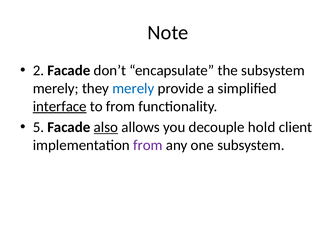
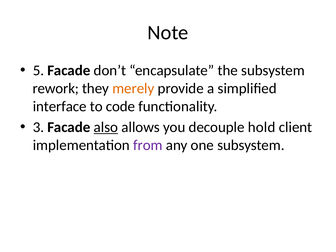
2: 2 -> 5
merely at (56, 88): merely -> rework
merely at (133, 88) colour: blue -> orange
interface underline: present -> none
to from: from -> code
5: 5 -> 3
